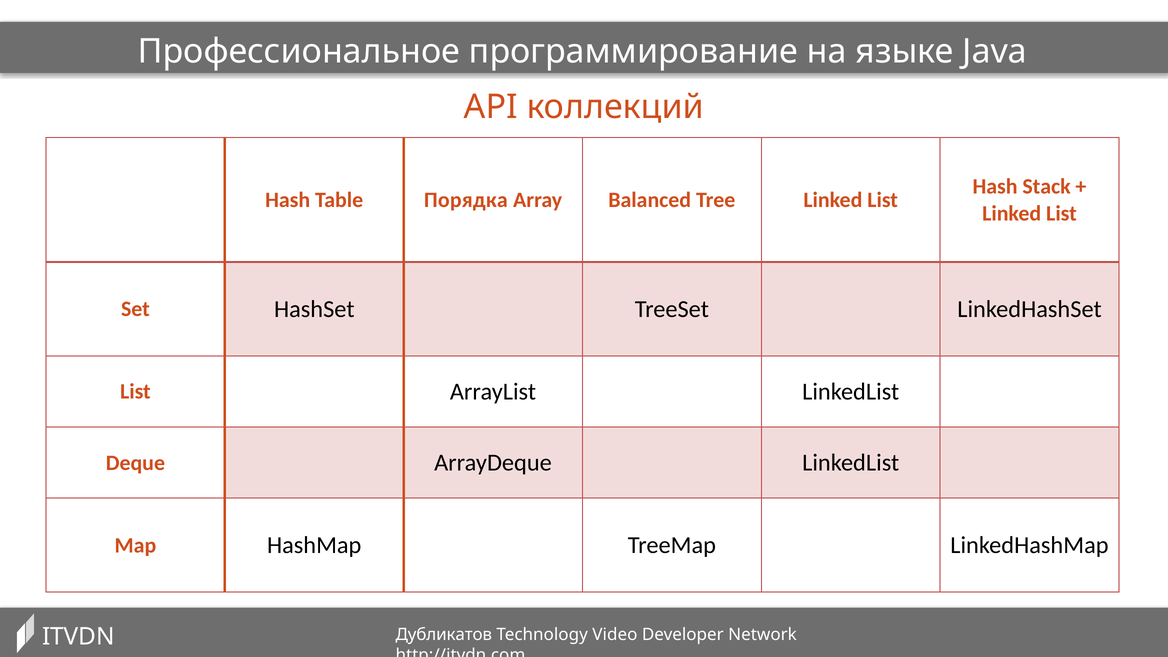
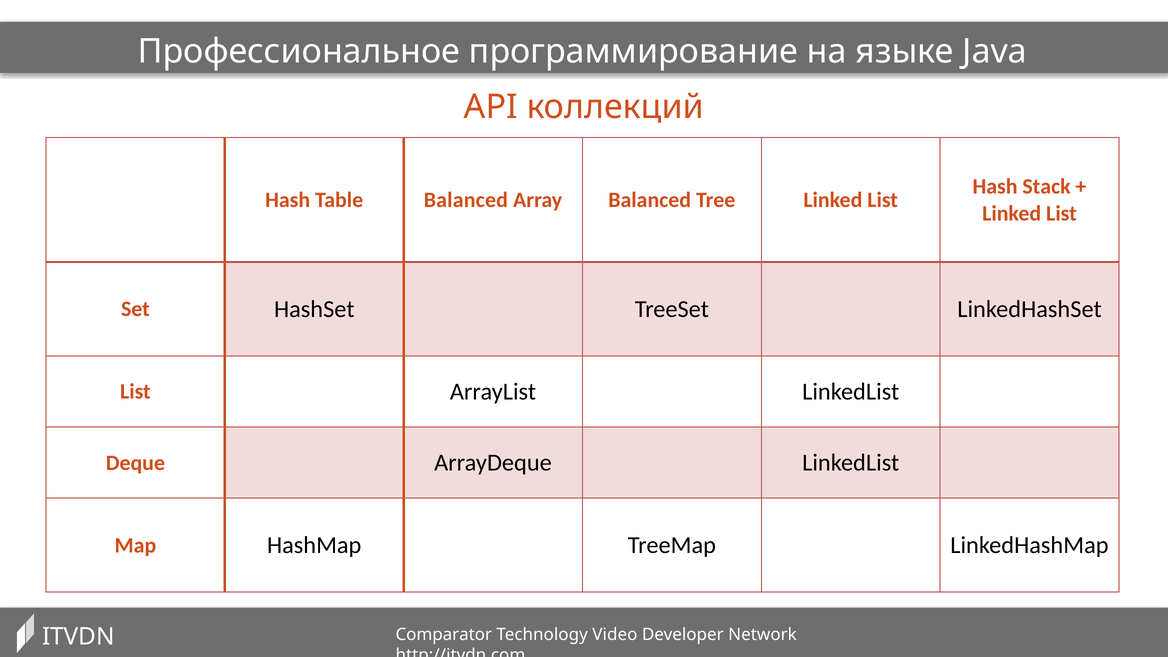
Table Порядка: Порядка -> Balanced
Дубликатов: Дубликатов -> Comparator
